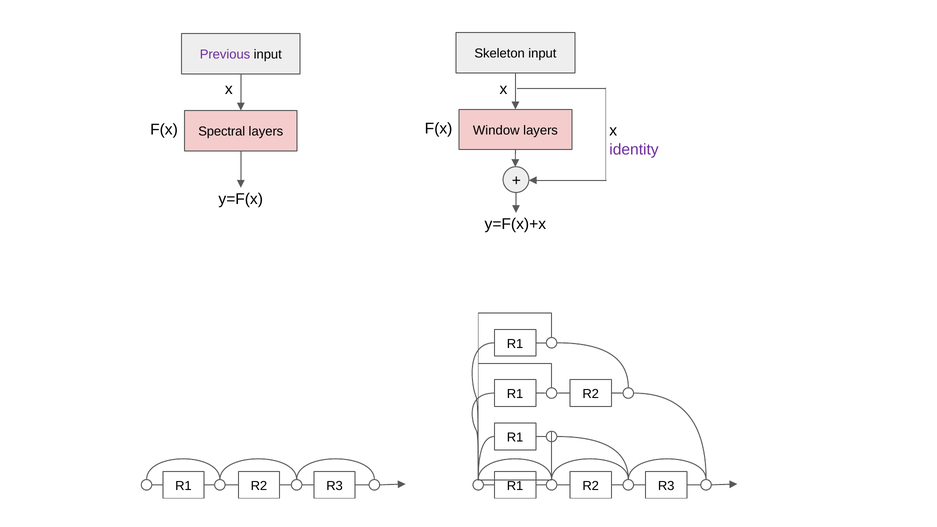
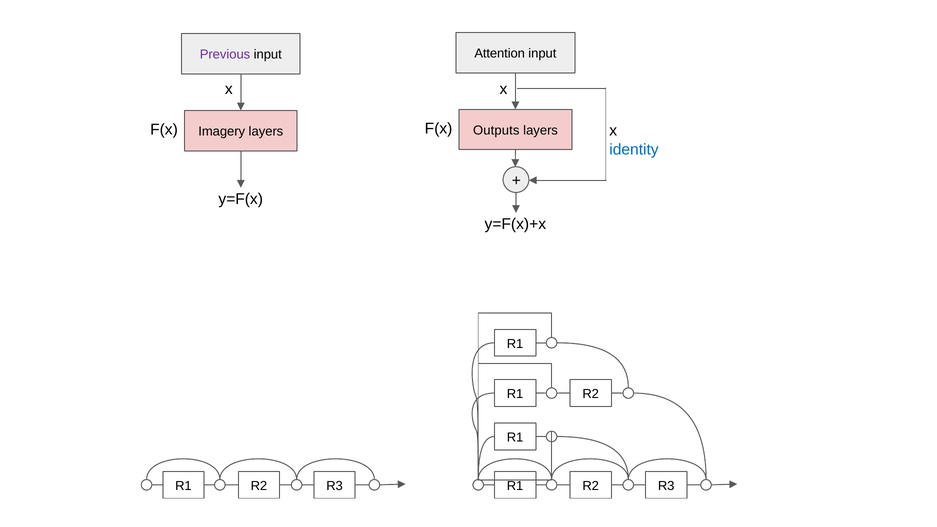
Skeleton: Skeleton -> Attention
Window: Window -> Outputs
Spectral: Spectral -> Imagery
identity colour: purple -> blue
